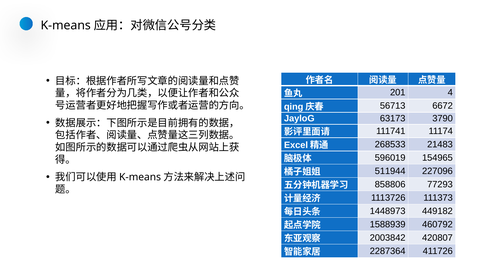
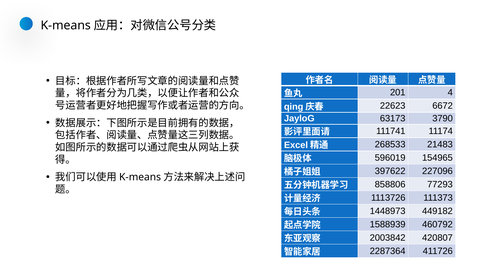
56713: 56713 -> 22623
511944: 511944 -> 397622
